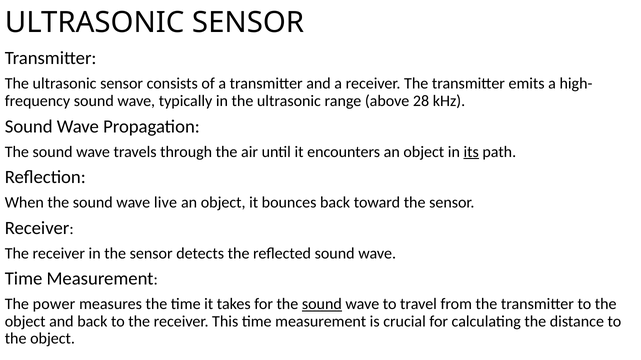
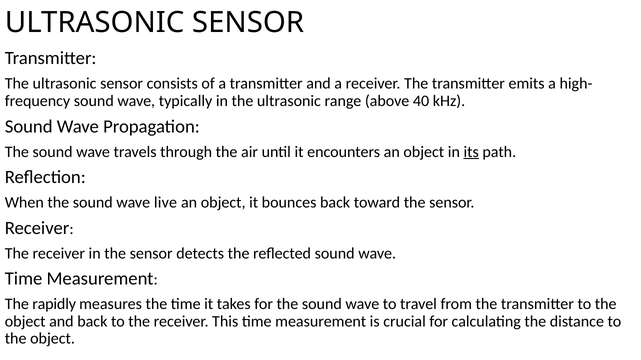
28: 28 -> 40
power: power -> rapidly
sound at (322, 305) underline: present -> none
